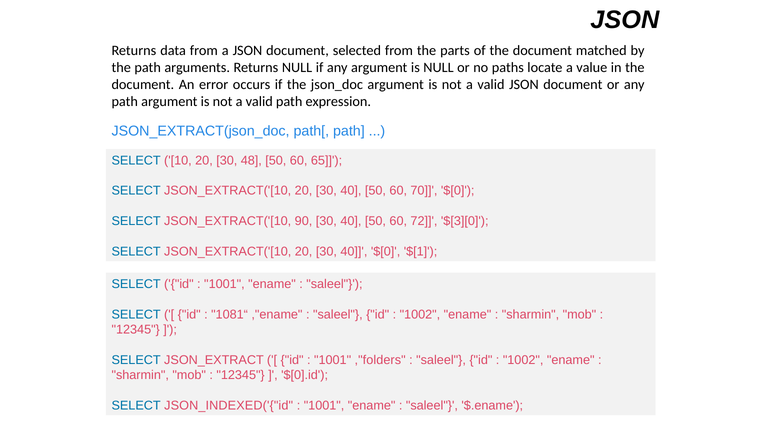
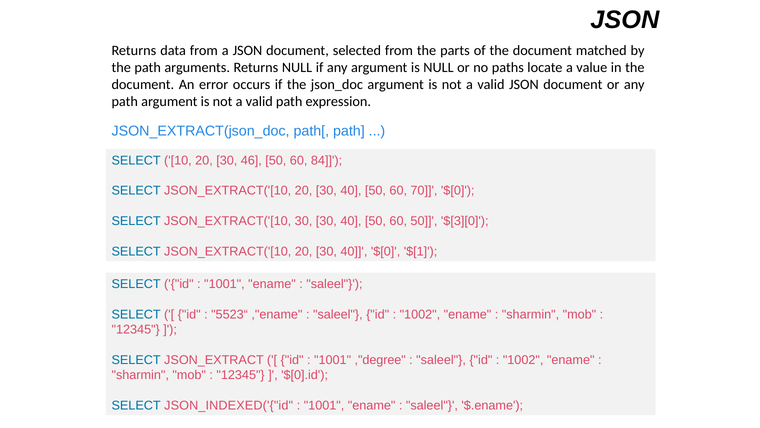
48: 48 -> 46
65: 65 -> 84
JSON_EXTRACT('[10 90: 90 -> 30
60 72: 72 -> 50
1081“: 1081“ -> 5523“
,"folders: ,"folders -> ,"degree
